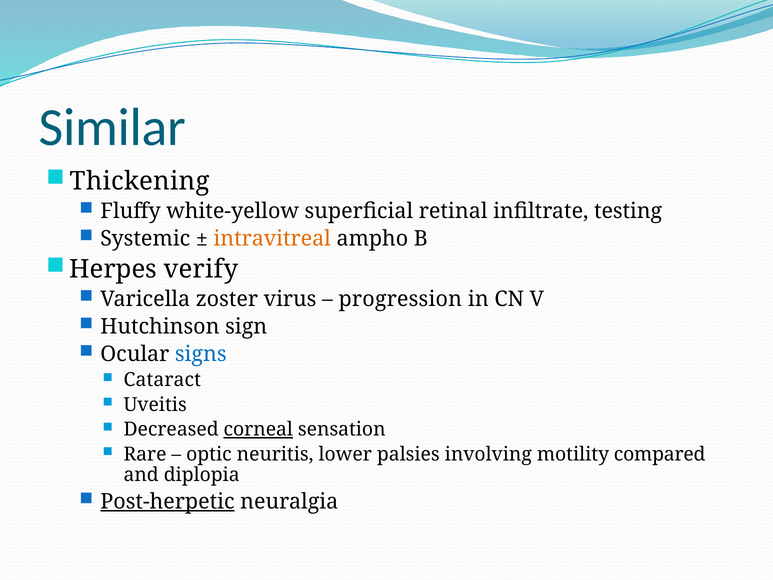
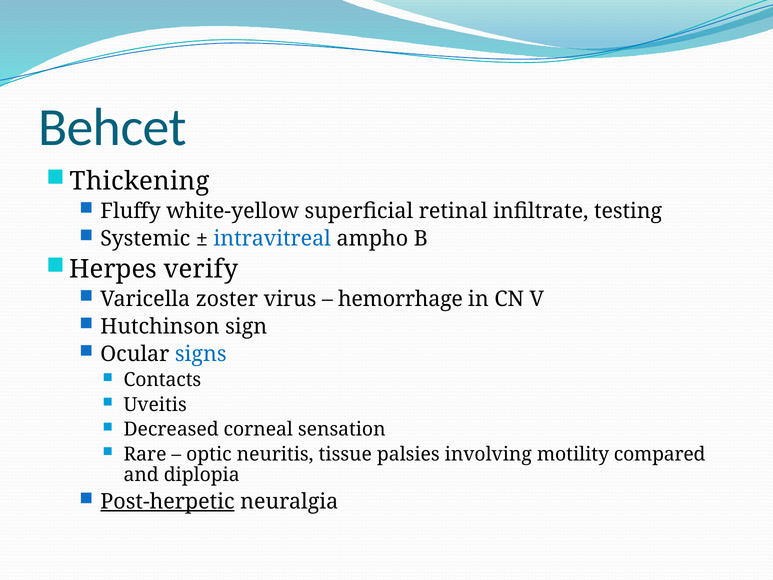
Similar: Similar -> Behcet
intravitreal colour: orange -> blue
progression: progression -> hemorrhage
Cataract: Cataract -> Contacts
corneal underline: present -> none
lower: lower -> tissue
